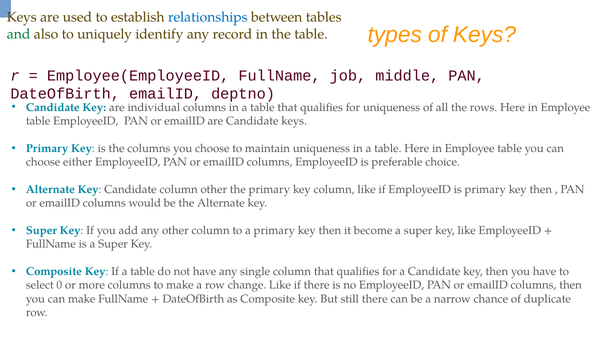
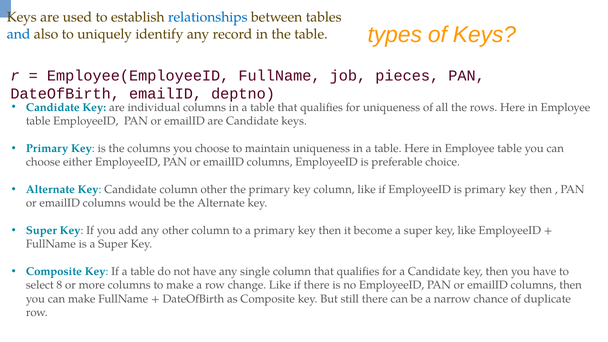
and colour: green -> blue
middle: middle -> pieces
0: 0 -> 8
